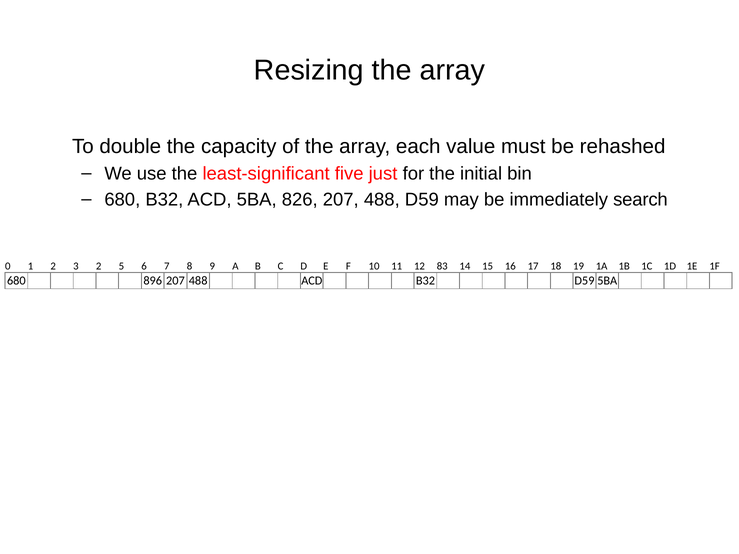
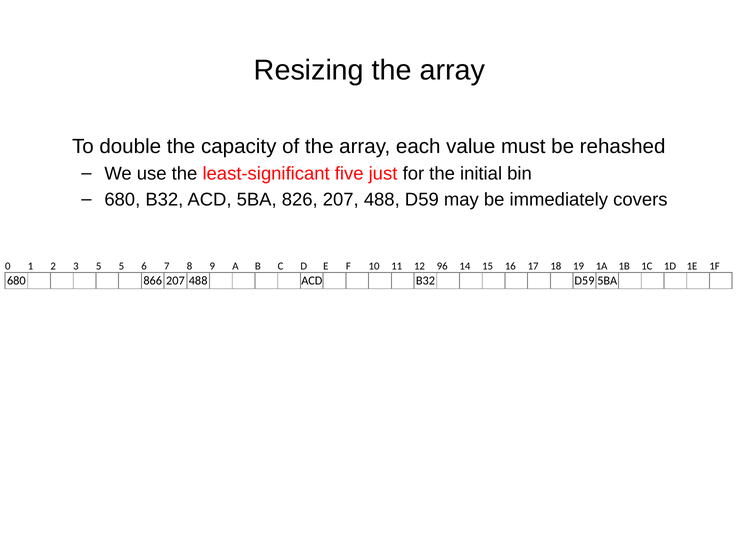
search: search -> covers
3 2: 2 -> 5
83: 83 -> 96
896: 896 -> 866
